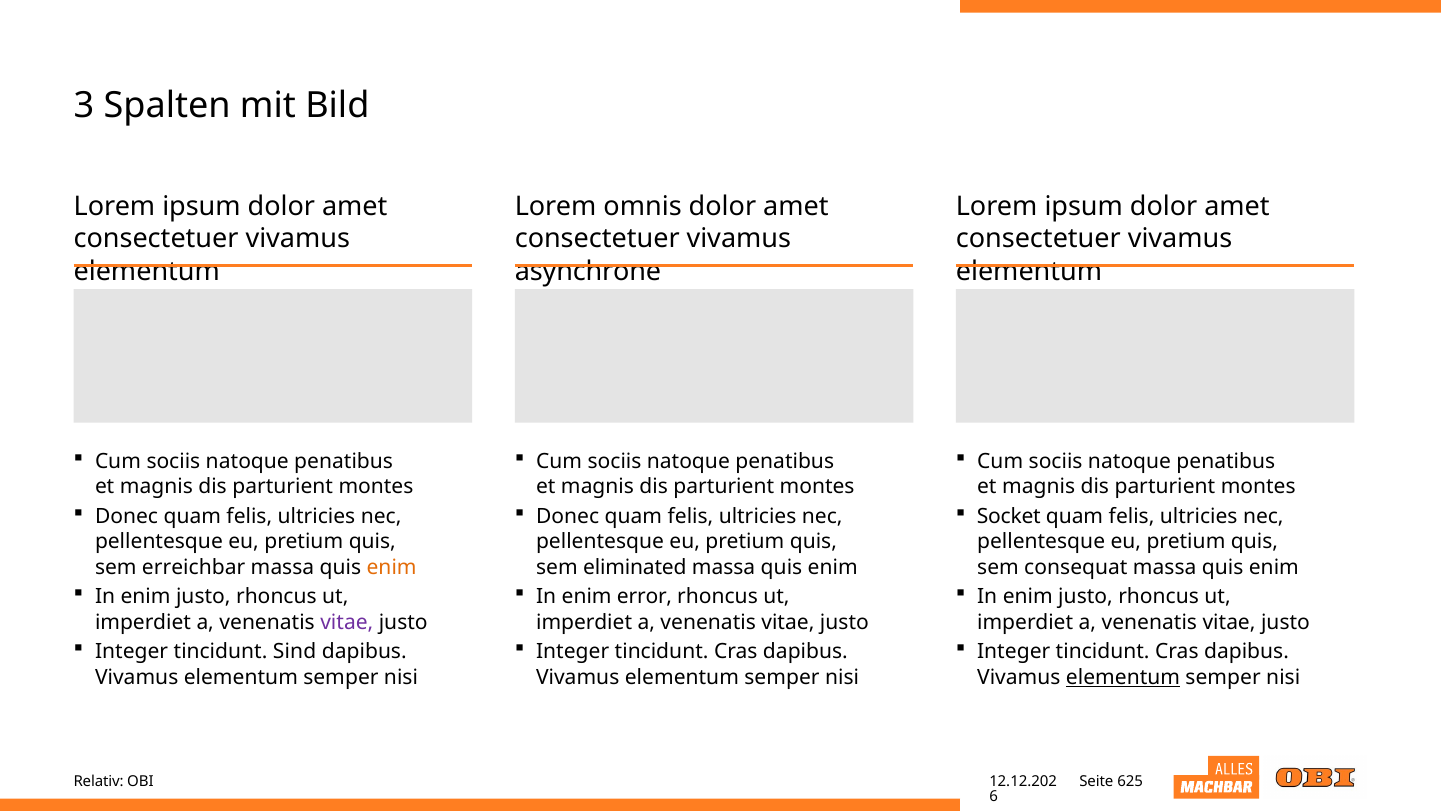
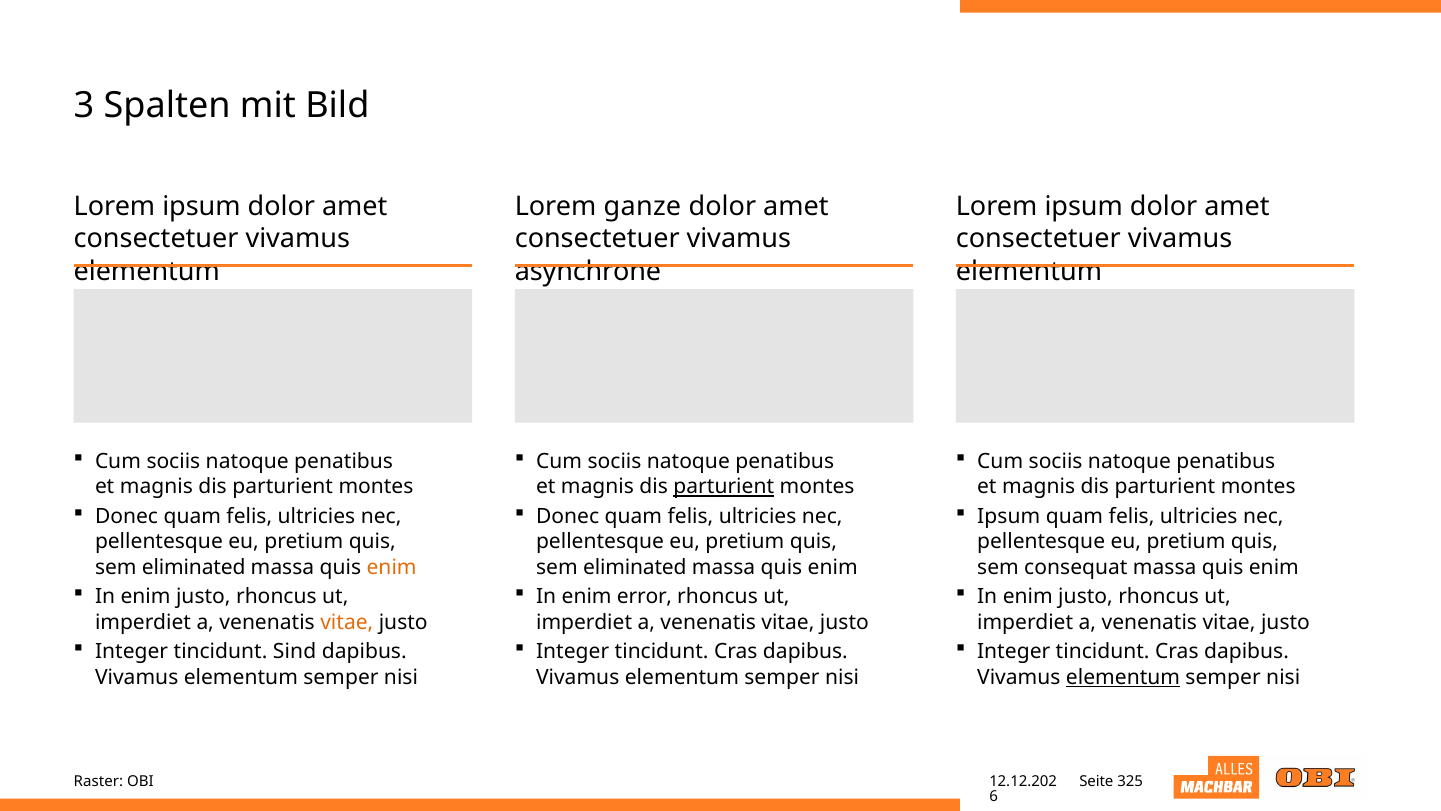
omnis: omnis -> ganze
parturient at (724, 487) underline: none -> present
Socket at (1009, 516): Socket -> Ipsum
erreichbar at (194, 567): erreichbar -> eliminated
vitae at (347, 622) colour: purple -> orange
Relativ: Relativ -> Raster
625: 625 -> 325
